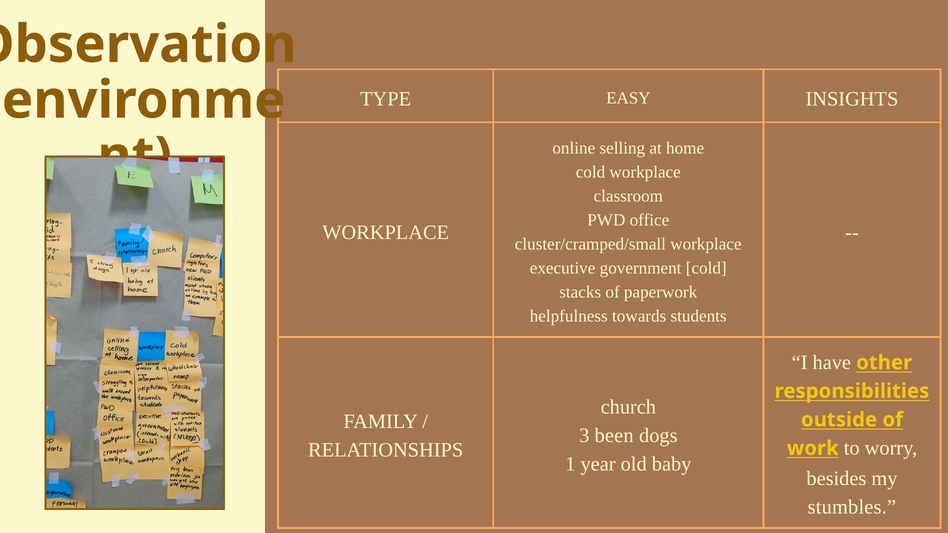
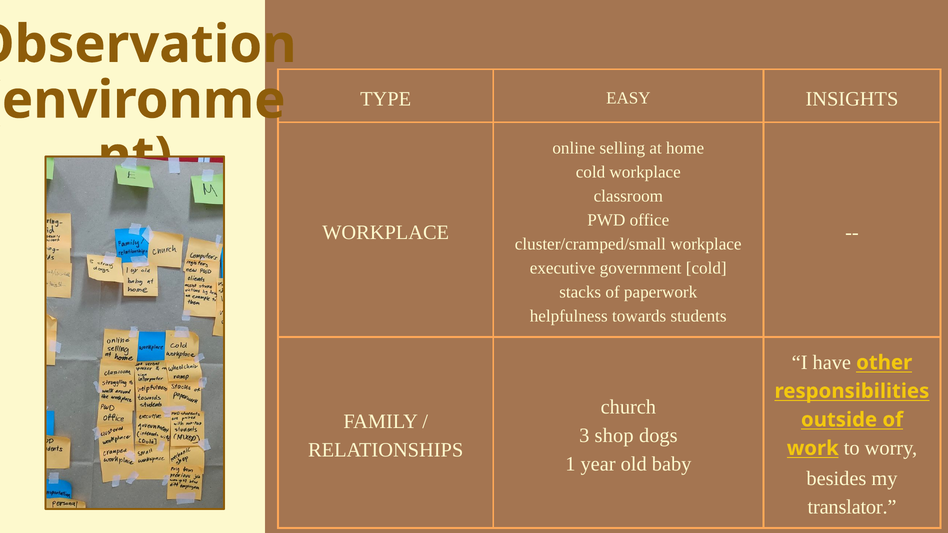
been: been -> shop
stumbles: stumbles -> translator
